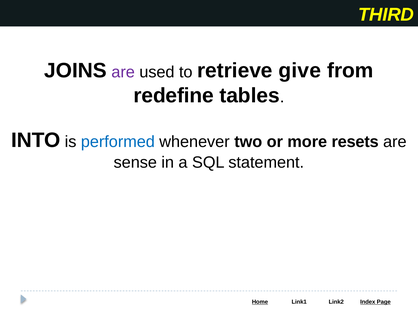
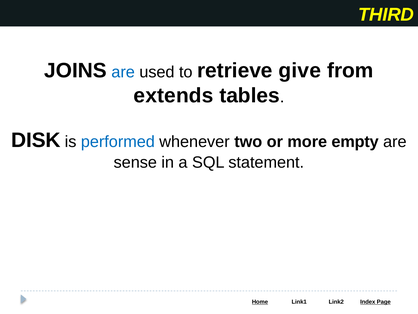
are at (123, 72) colour: purple -> blue
redefine: redefine -> extends
INTO: INTO -> DISK
resets: resets -> empty
